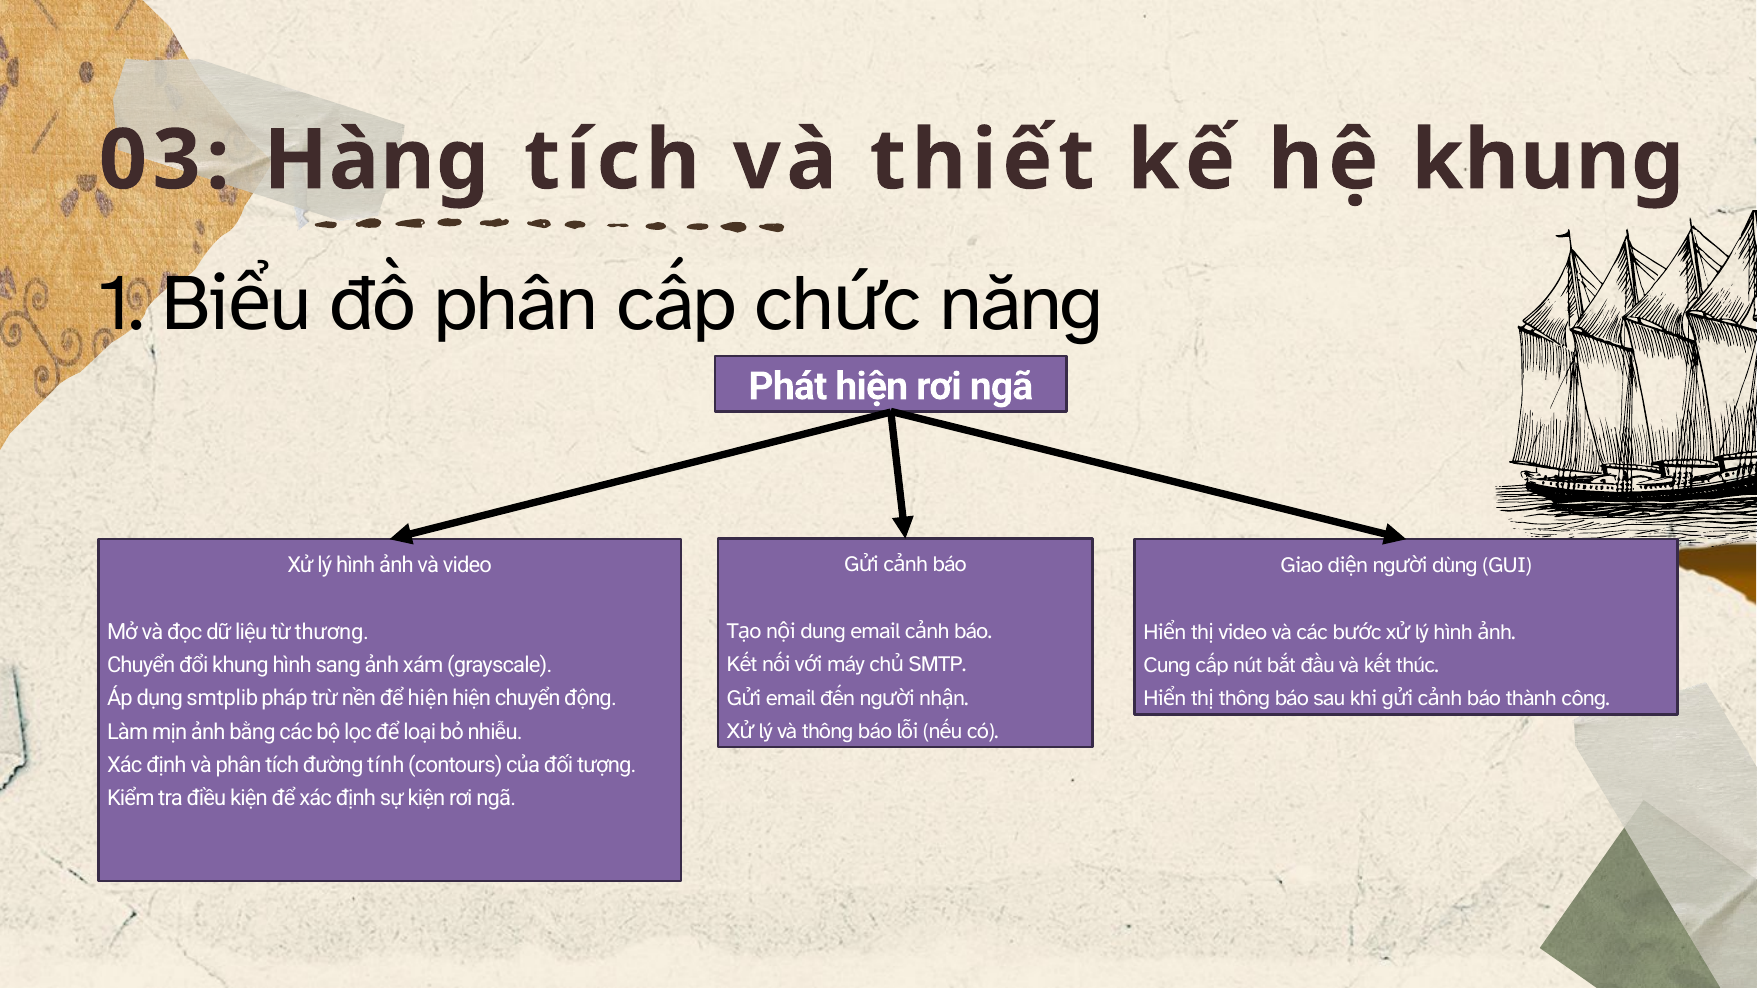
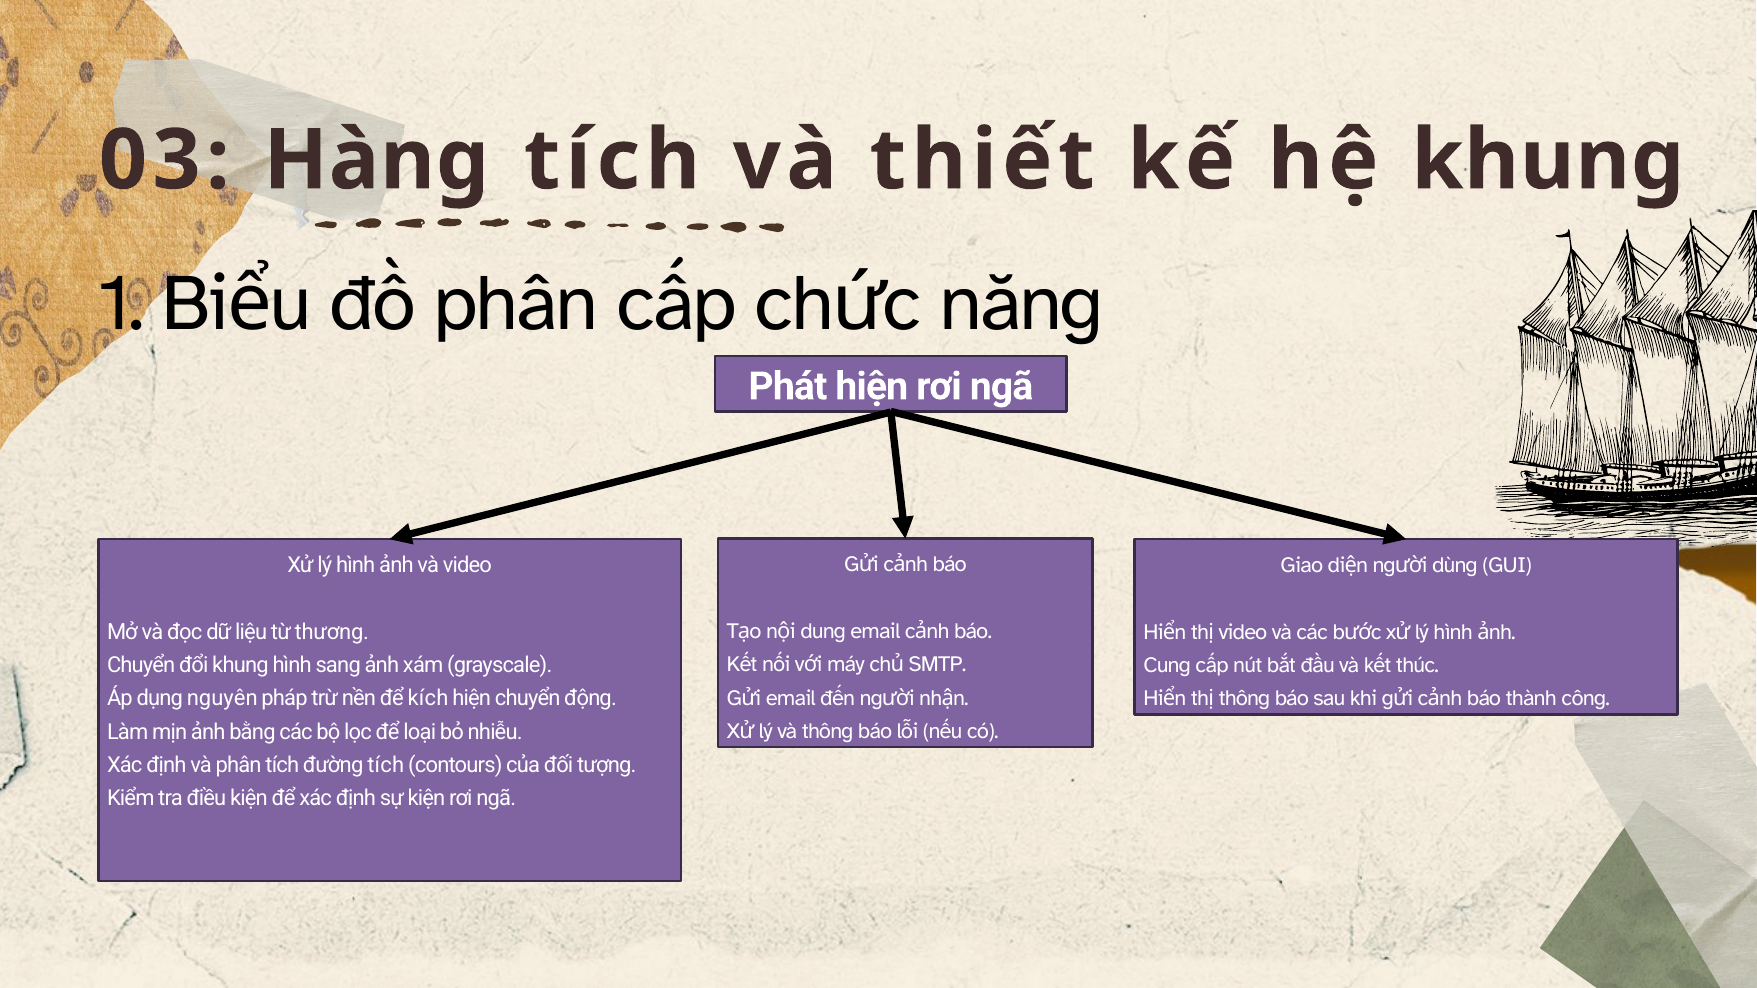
smtplib: smtplib -> nguyên
để hiện: hiện -> kích
đường tính: tính -> tích
